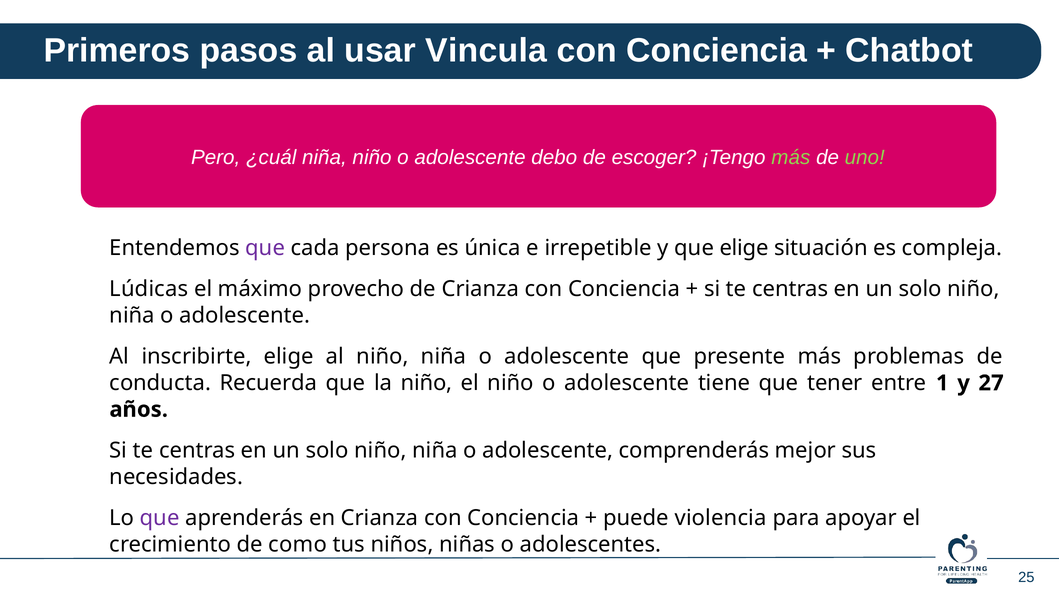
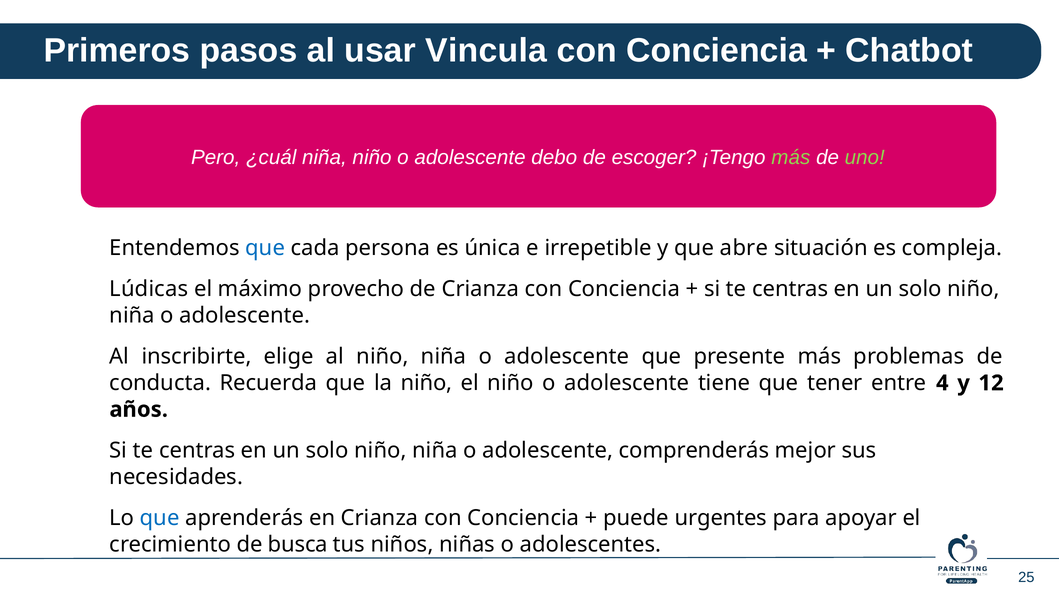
que at (265, 248) colour: purple -> blue
que elige: elige -> abre
1: 1 -> 4
27: 27 -> 12
que at (160, 519) colour: purple -> blue
violencia: violencia -> urgentes
como: como -> busca
